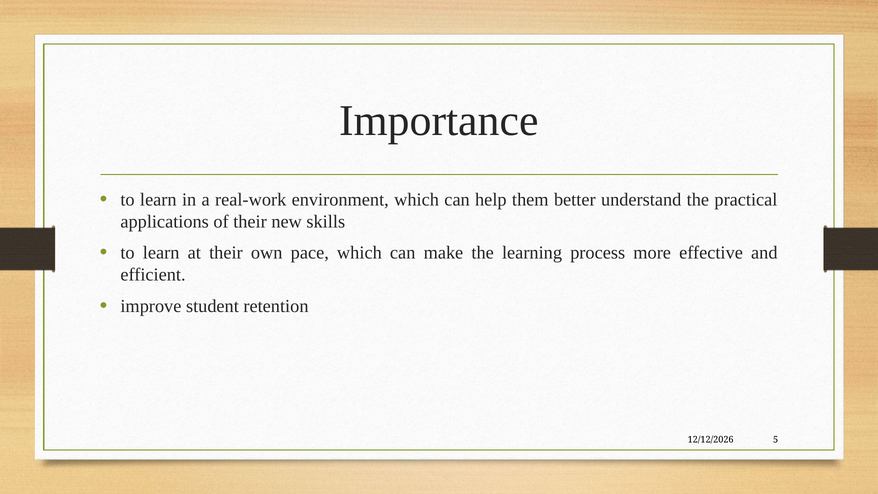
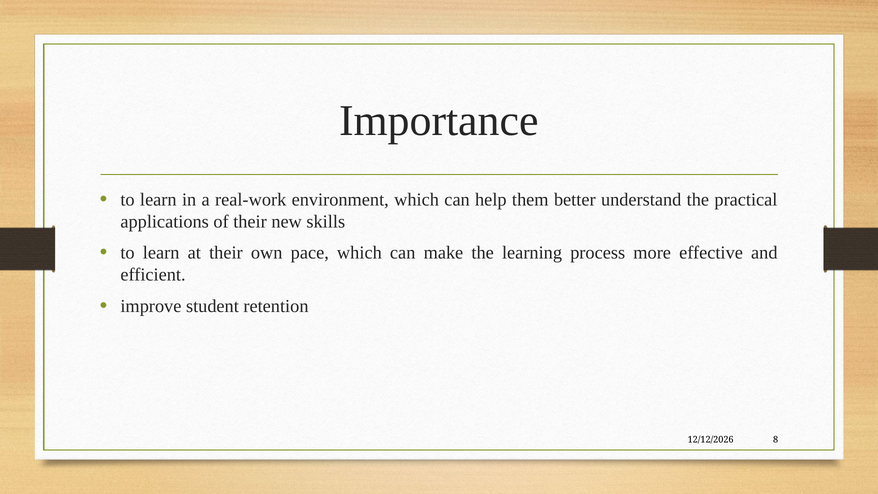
5: 5 -> 8
